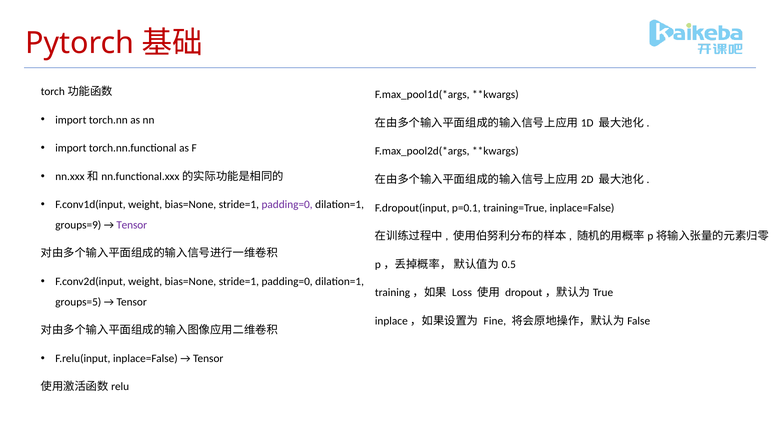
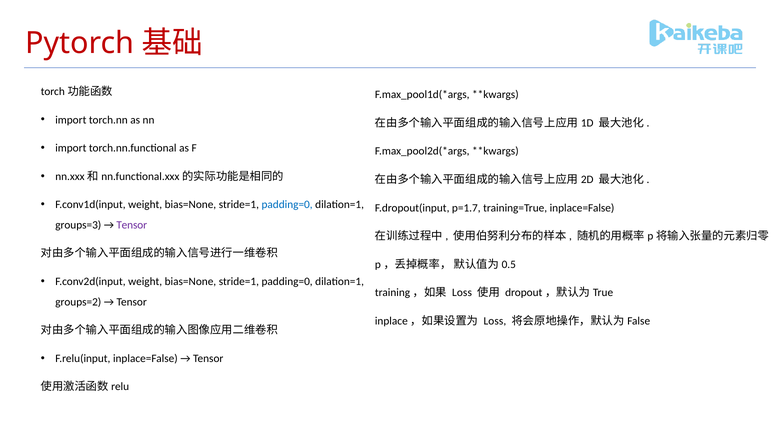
padding=0 at (287, 205) colour: purple -> blue
p=0.1: p=0.1 -> p=1.7
groups=9: groups=9 -> groups=3
groups=5: groups=5 -> groups=2
Fine at (495, 321): Fine -> Loss
